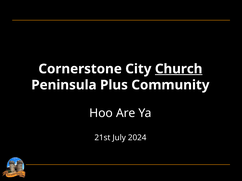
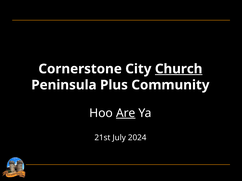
Are underline: none -> present
